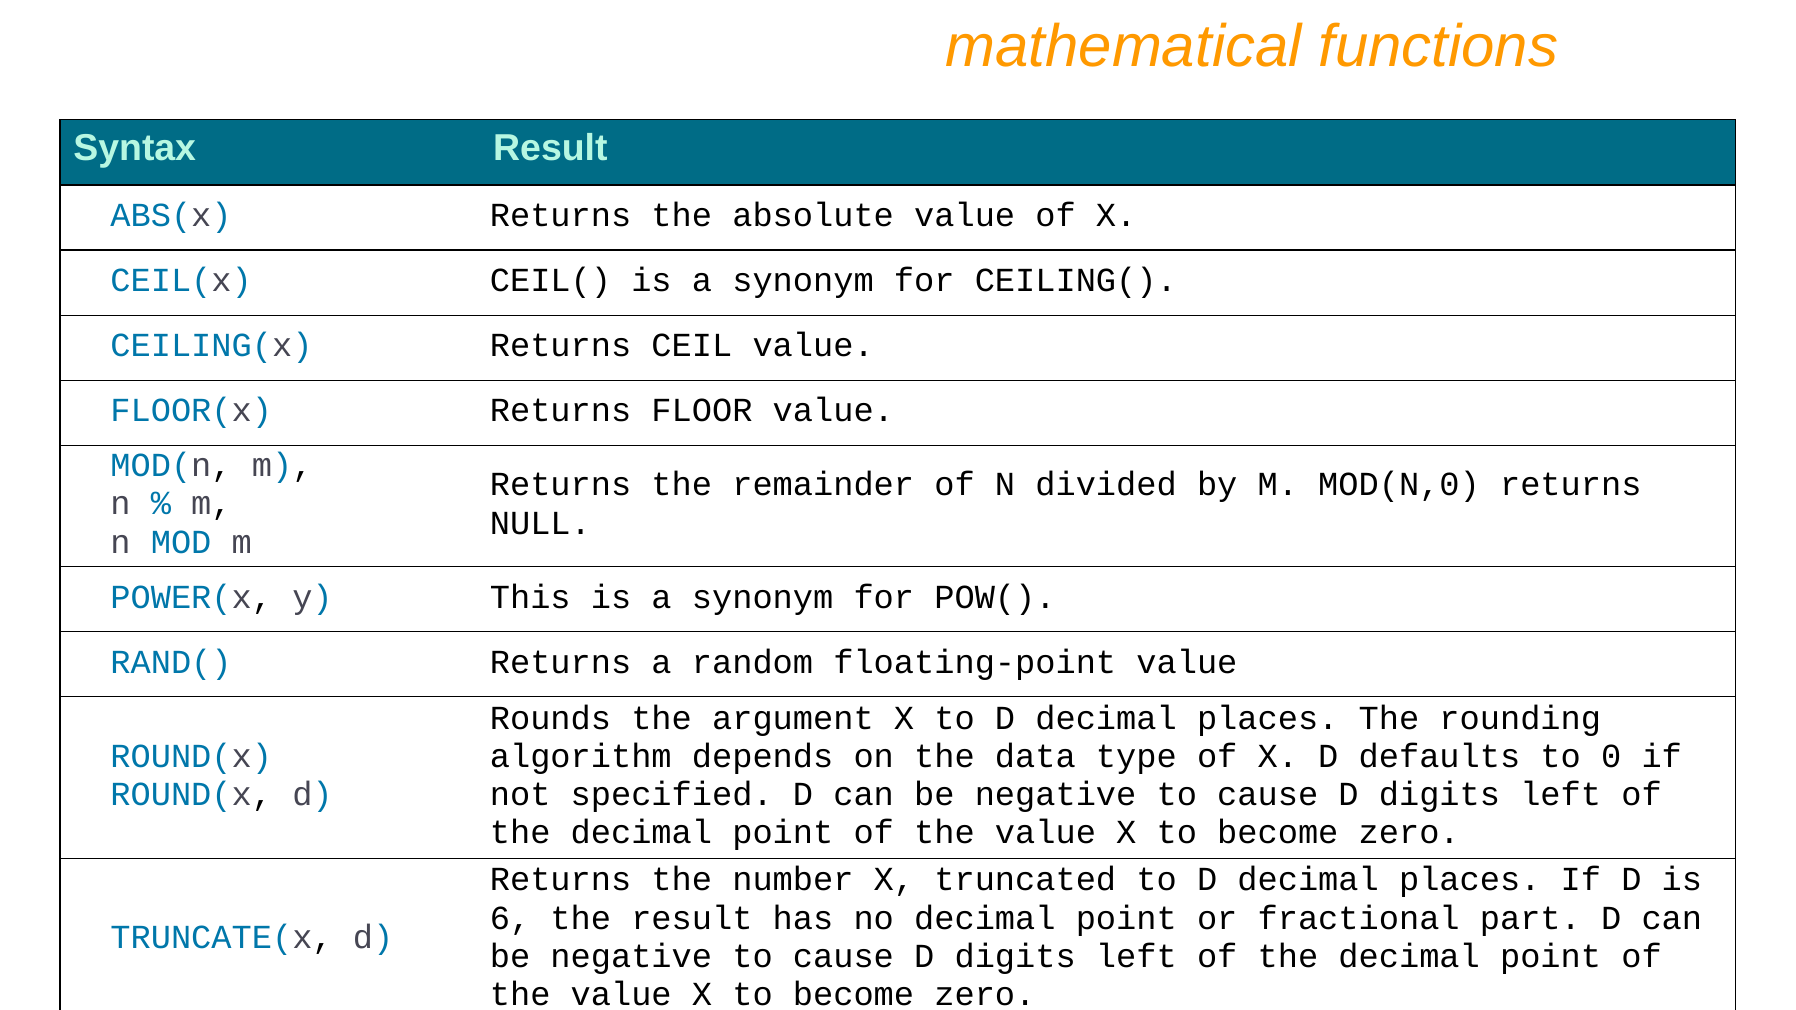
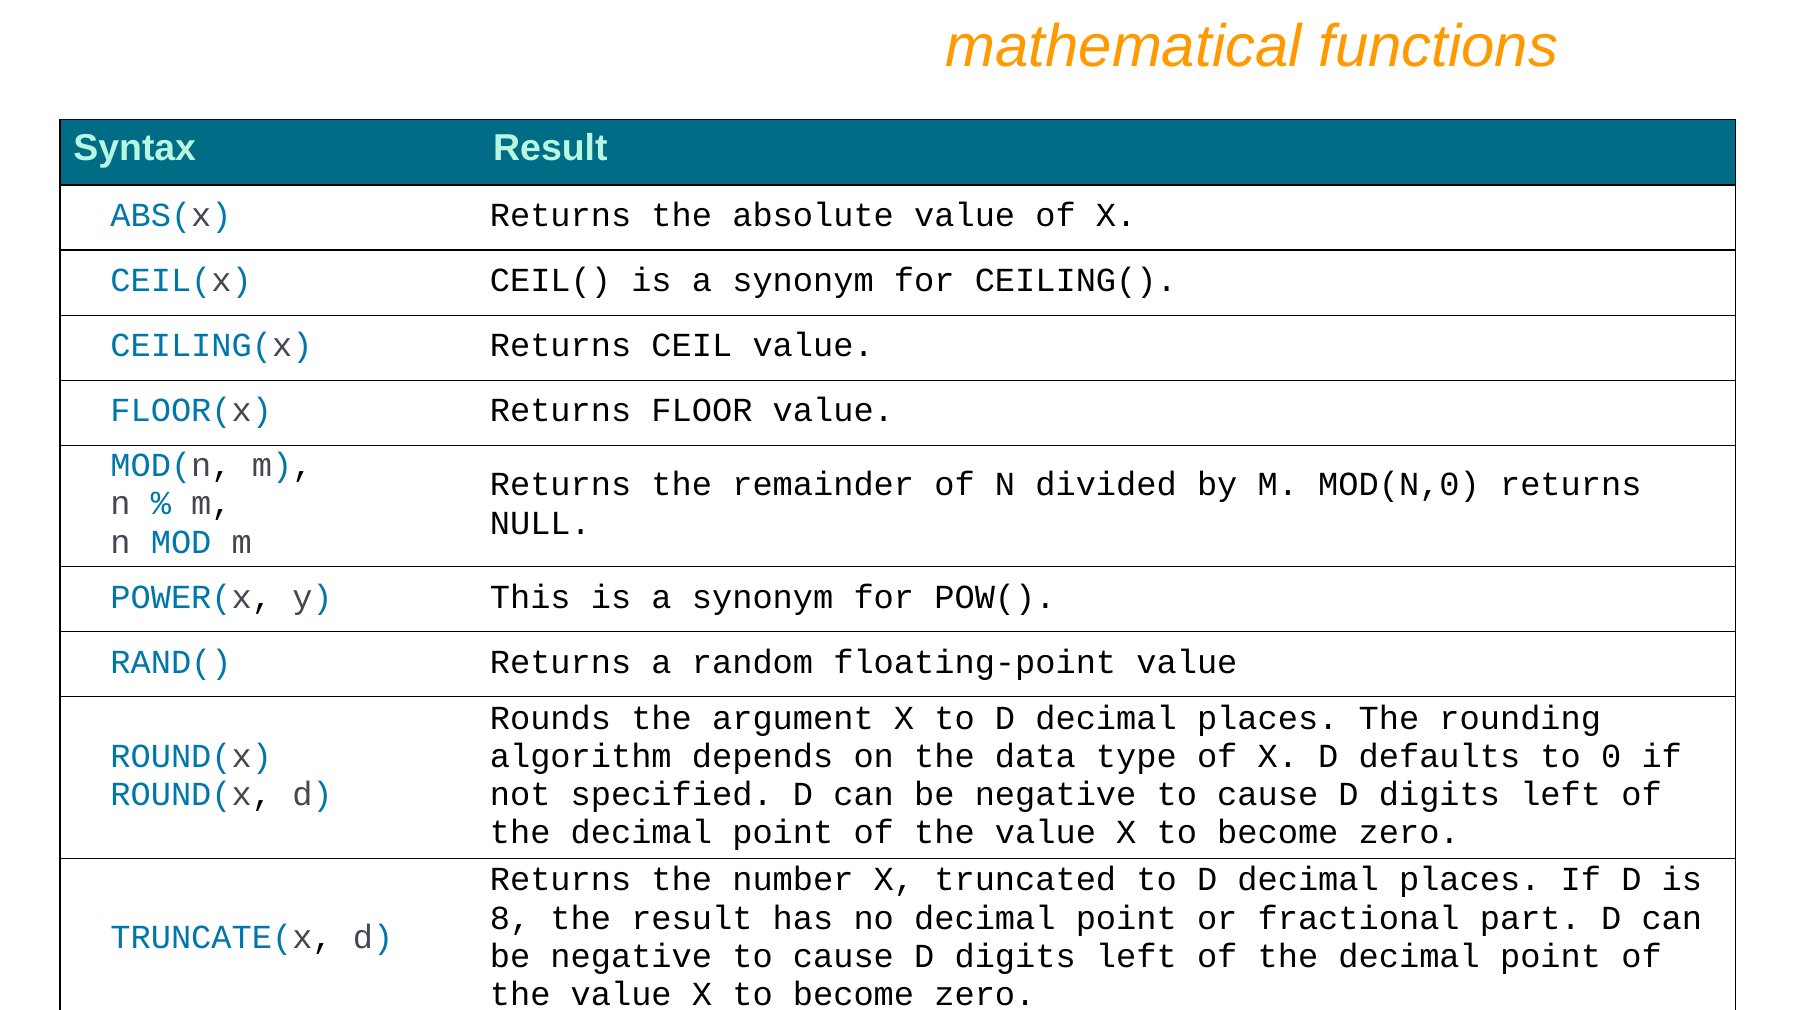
6: 6 -> 8
